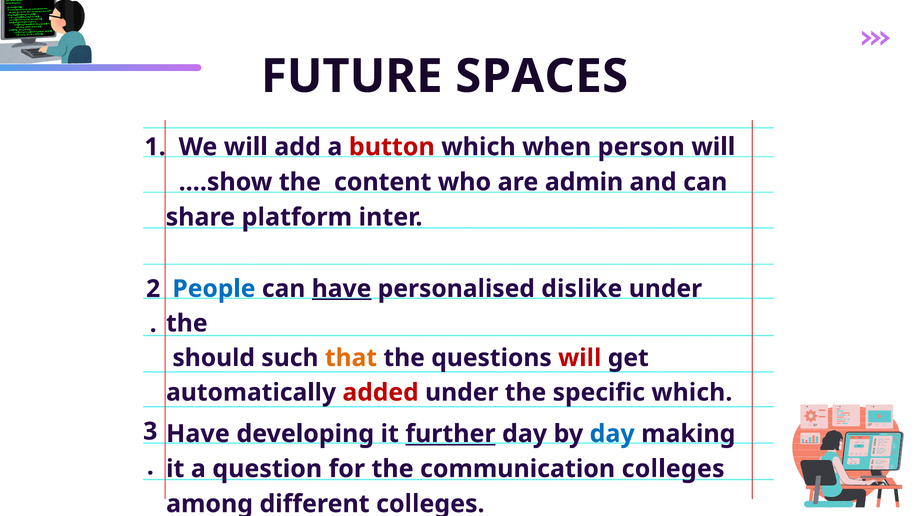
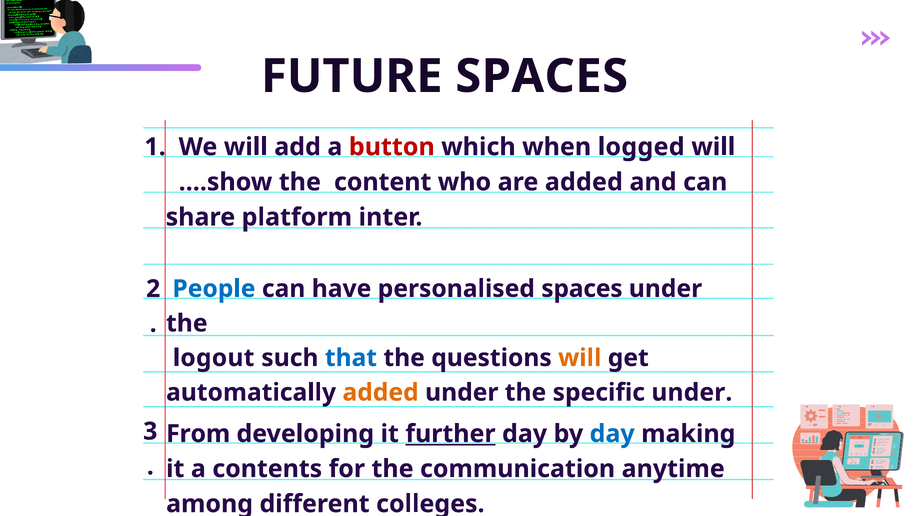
person: person -> logged
are admin: admin -> added
have at (342, 289) underline: present -> none
personalised dislike: dislike -> spaces
should: should -> logout
that colour: orange -> blue
will at (580, 358) colour: red -> orange
added at (381, 392) colour: red -> orange
specific which: which -> under
Have at (198, 434): Have -> From
question: question -> contents
communication colleges: colleges -> anytime
